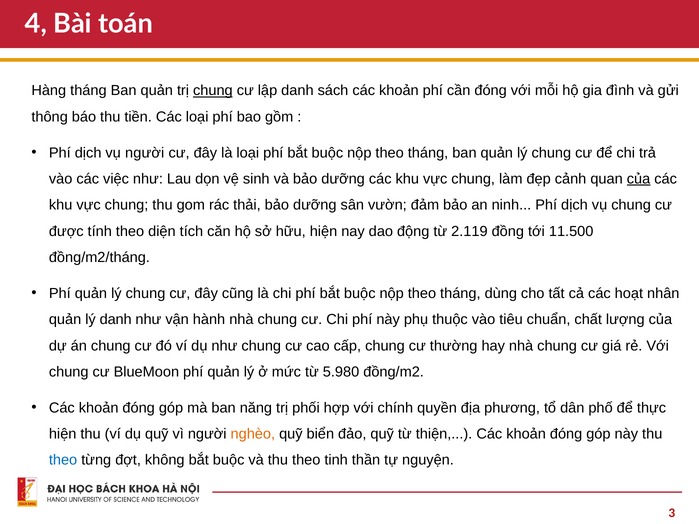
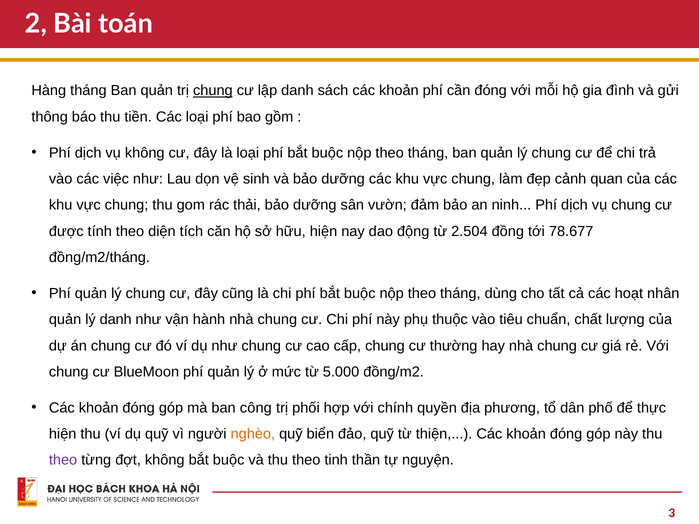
4: 4 -> 2
vụ người: người -> không
của at (639, 179) underline: present -> none
2.119: 2.119 -> 2.504
11.500: 11.500 -> 78.677
5.980: 5.980 -> 5.000
năng: năng -> công
theo at (63, 460) colour: blue -> purple
